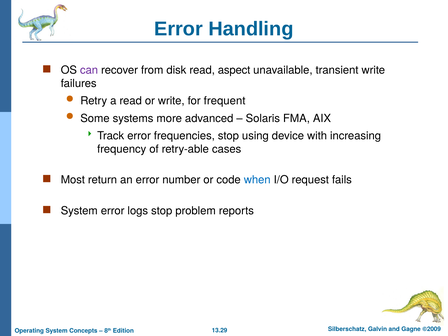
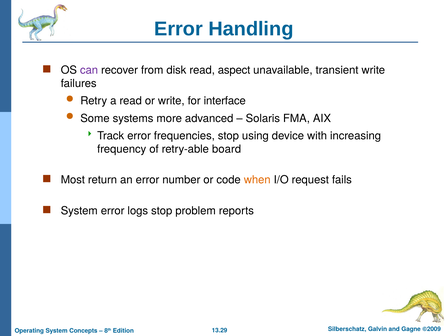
frequent: frequent -> interface
cases: cases -> board
when colour: blue -> orange
